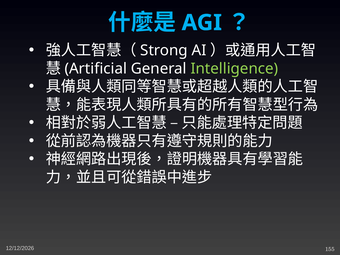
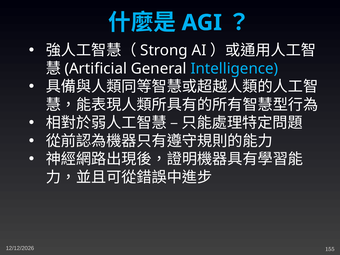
Intelligence colour: light green -> light blue
